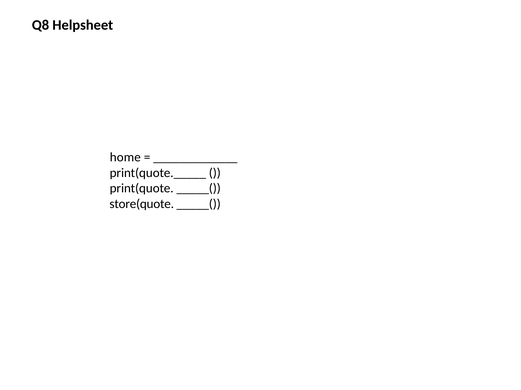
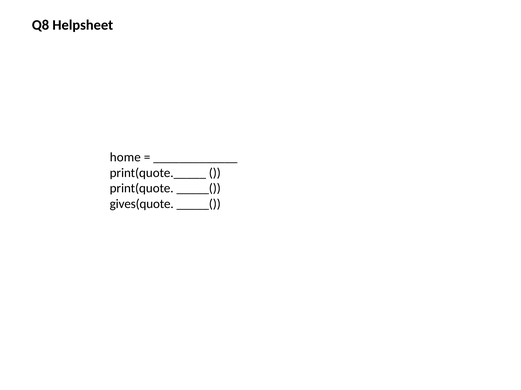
store(quote: store(quote -> gives(quote
